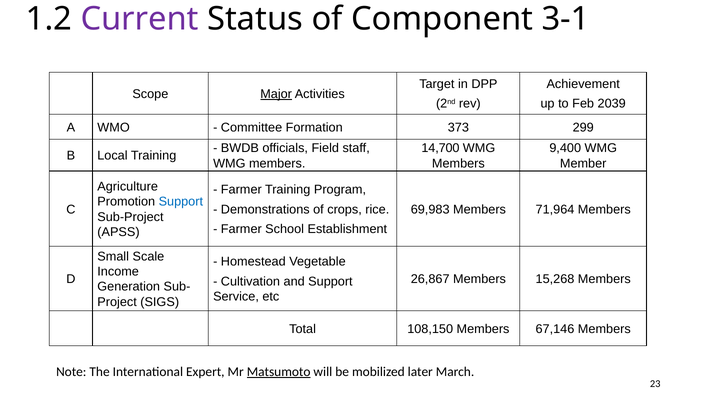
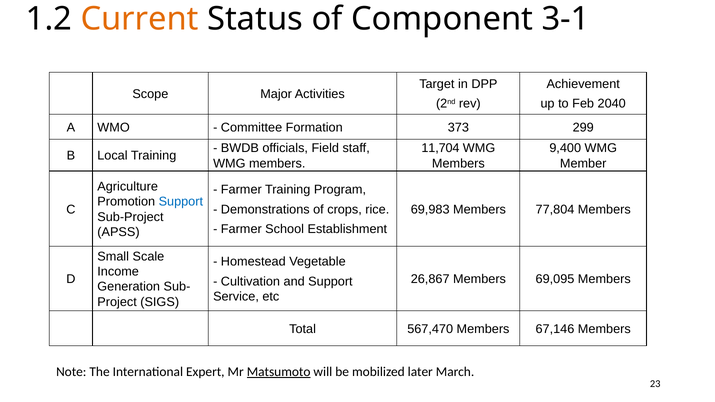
Current colour: purple -> orange
Major underline: present -> none
2039: 2039 -> 2040
14,700: 14,700 -> 11,704
71,964: 71,964 -> 77,804
15,268: 15,268 -> 69,095
108,150: 108,150 -> 567,470
